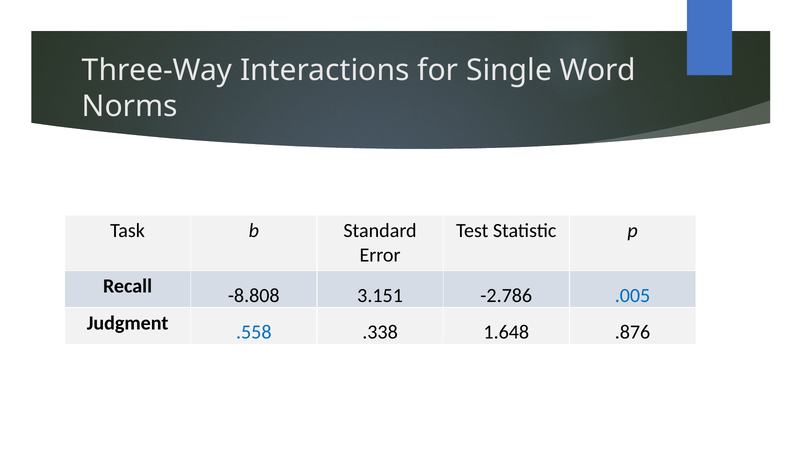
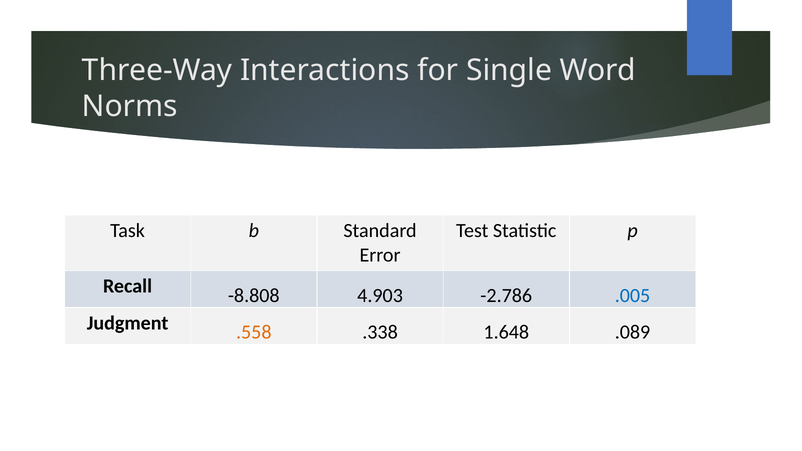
3.151: 3.151 -> 4.903
.558 colour: blue -> orange
.876: .876 -> .089
